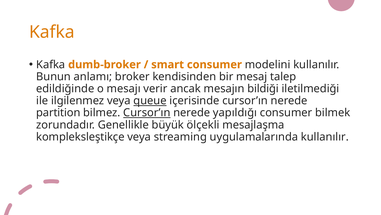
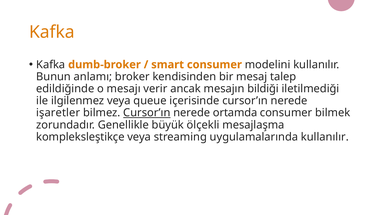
queue underline: present -> none
partition: partition -> işaretler
yapıldığı: yapıldığı -> ortamda
